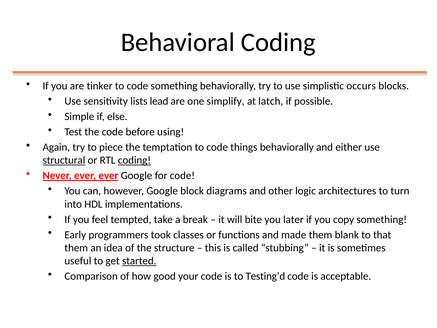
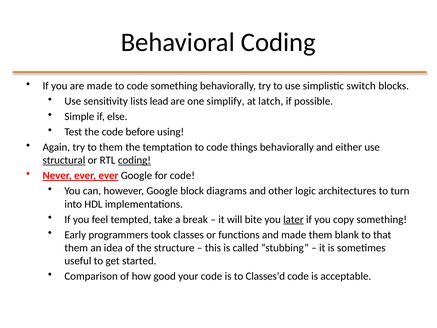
are tinker: tinker -> made
occurs: occurs -> switch
to piece: piece -> them
later underline: none -> present
started underline: present -> none
Testing’d: Testing’d -> Classes’d
